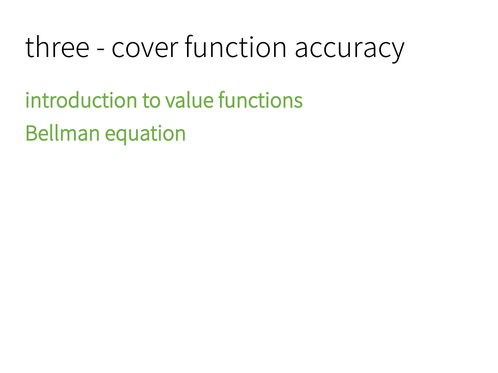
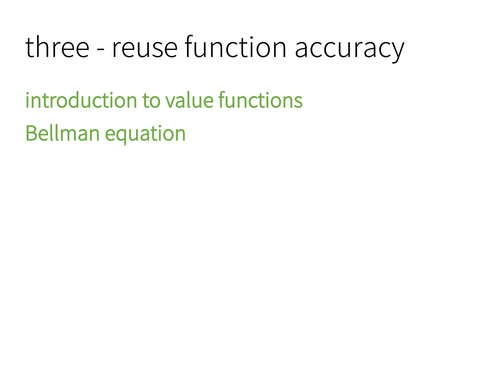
cover: cover -> reuse
